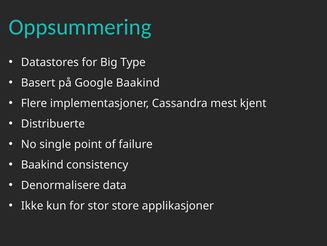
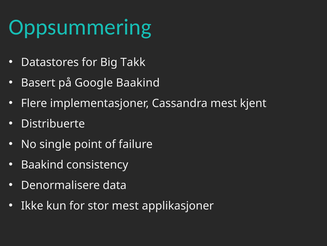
Type: Type -> Takk
stor store: store -> mest
